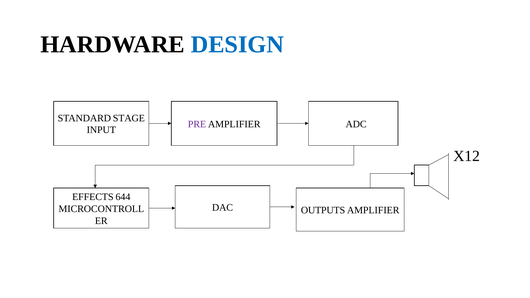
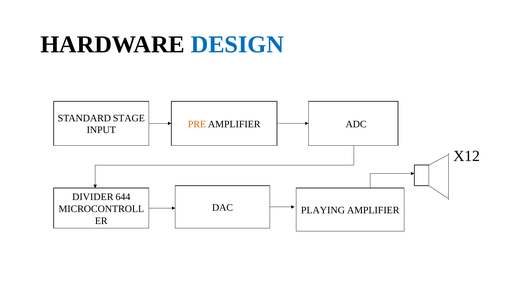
PRE colour: purple -> orange
EFFECTS: EFFECTS -> DIVIDER
OUTPUTS: OUTPUTS -> PLAYING
